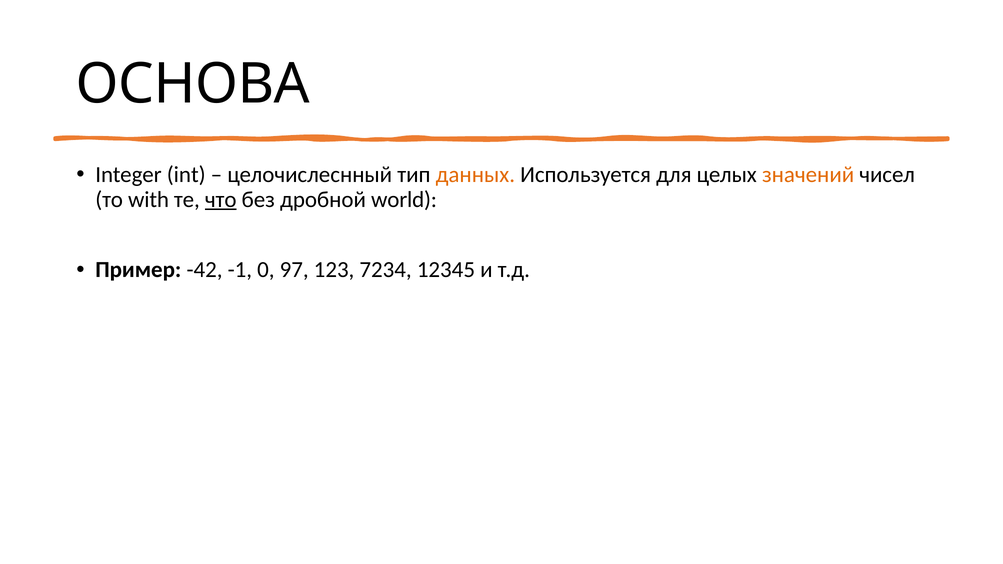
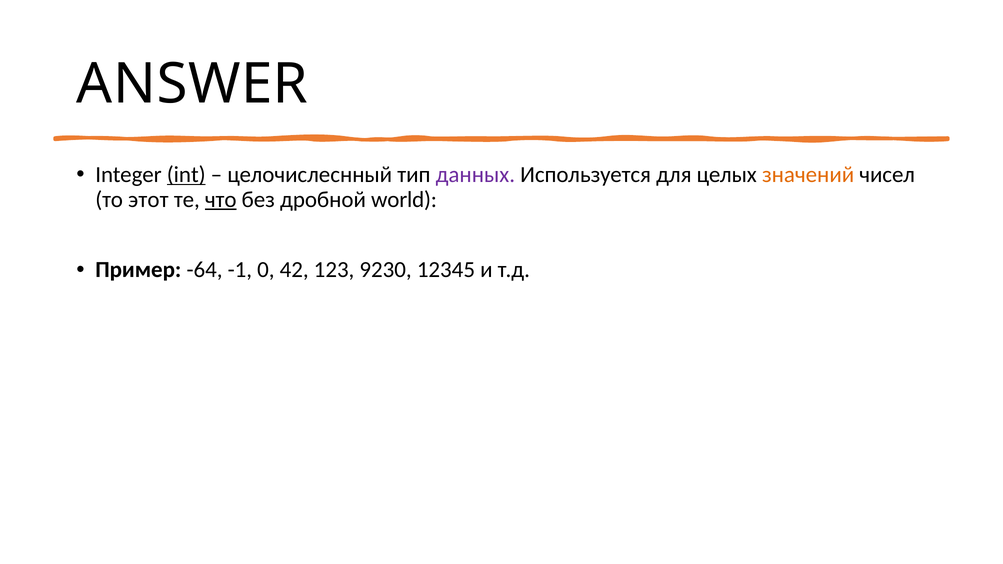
ОСНОВА: ОСНОВА -> ANSWER
int underline: none -> present
данных colour: orange -> purple
with: with -> этот
-42: -42 -> -64
97: 97 -> 42
7234: 7234 -> 9230
